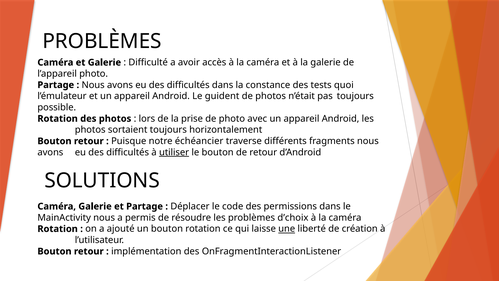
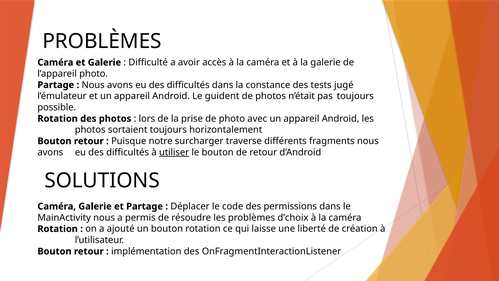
quoi: quoi -> jugé
échéancier: échéancier -> surcharger
une underline: present -> none
